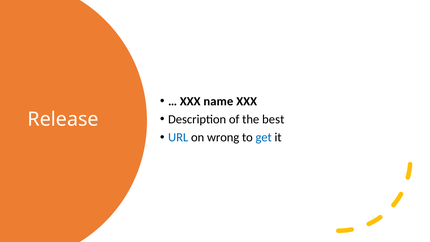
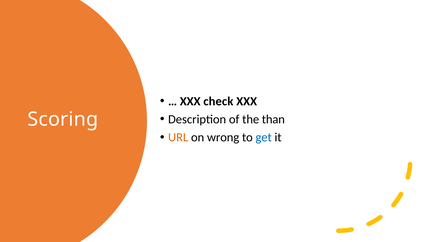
name: name -> check
best: best -> than
Release: Release -> Scoring
URL colour: blue -> orange
